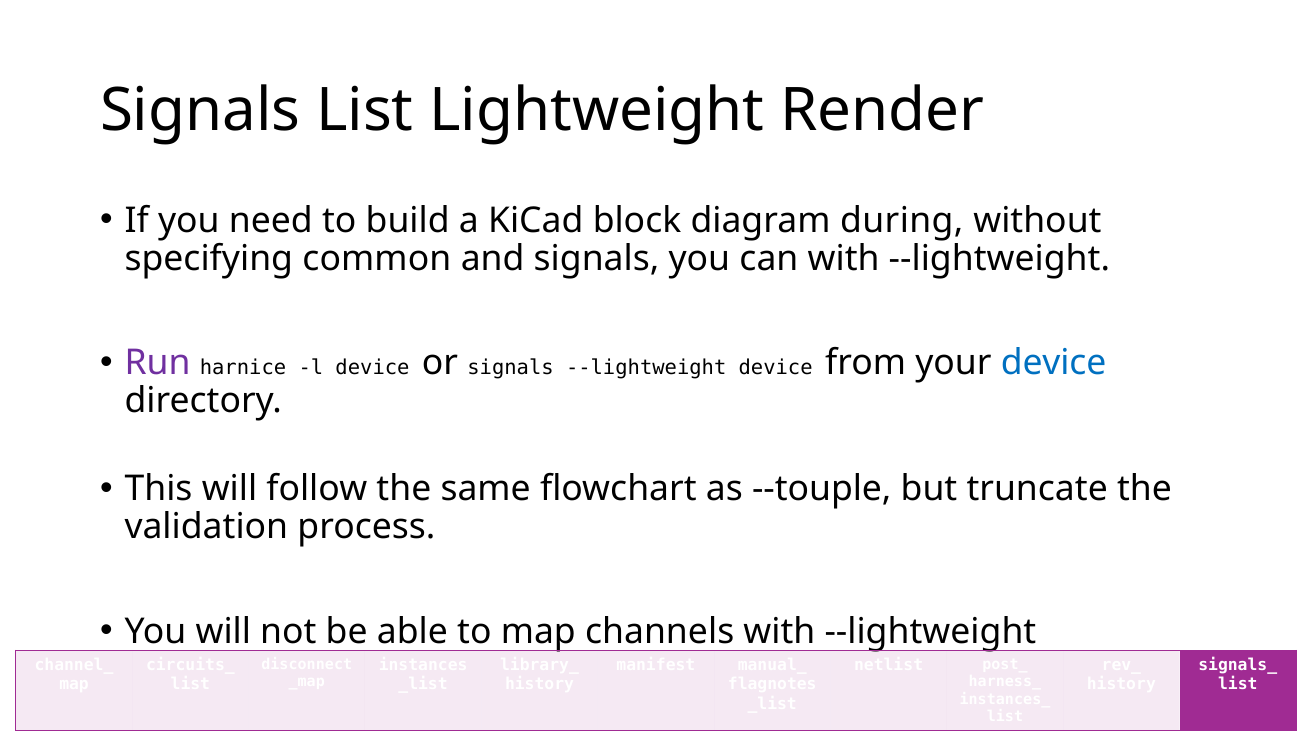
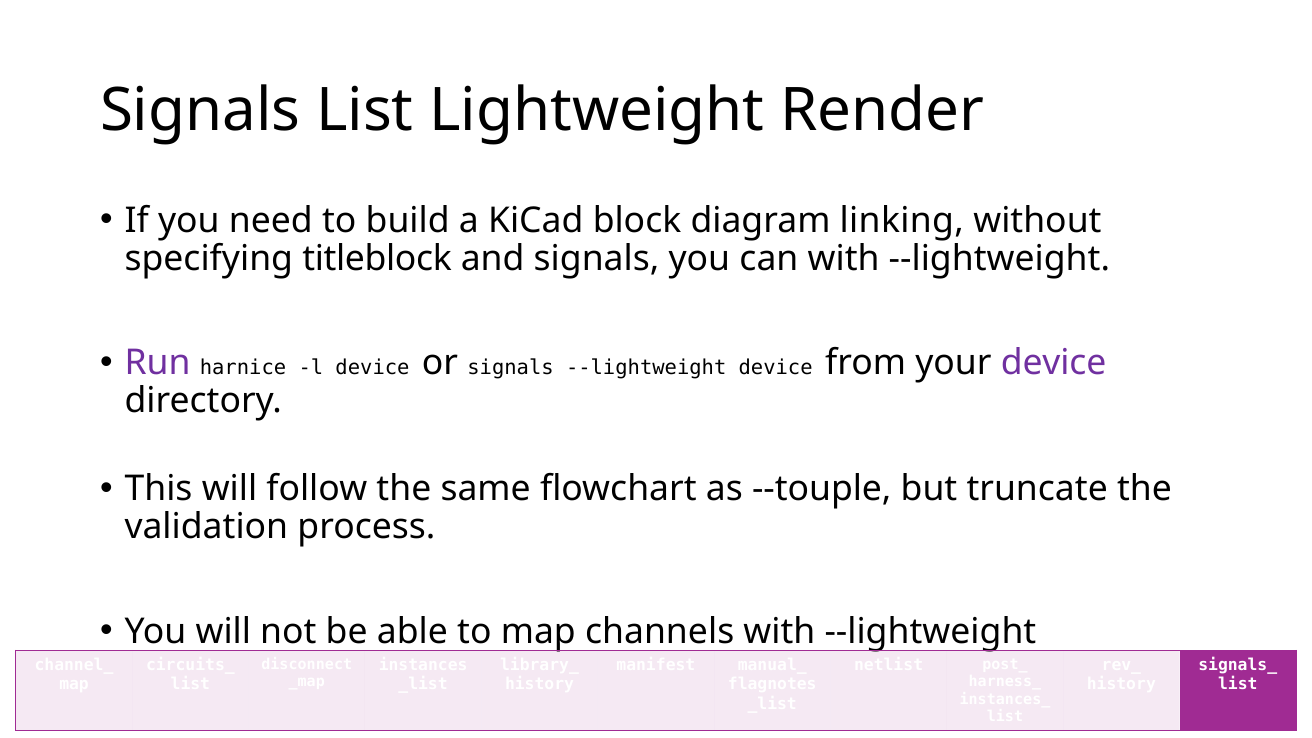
during: during -> linking
common: common -> titleblock
device at (1054, 363) colour: blue -> purple
